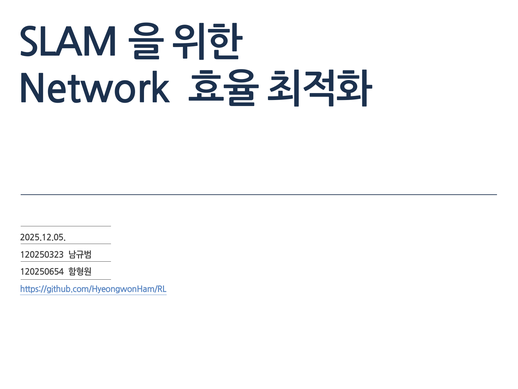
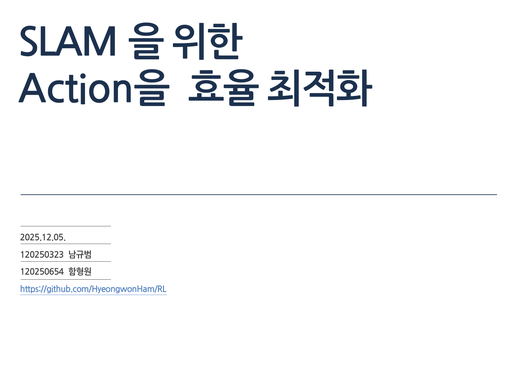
Network: Network -> Action을
